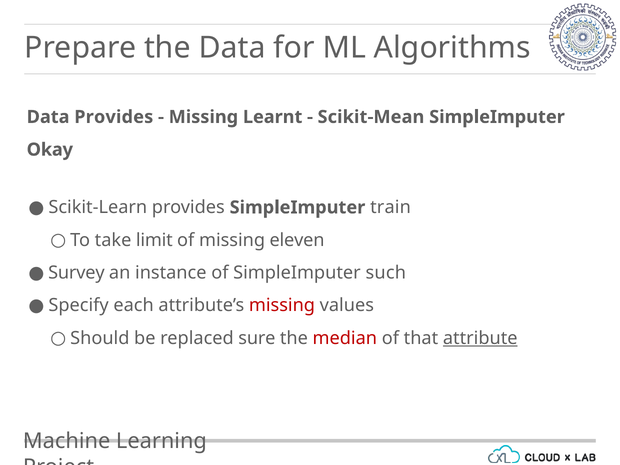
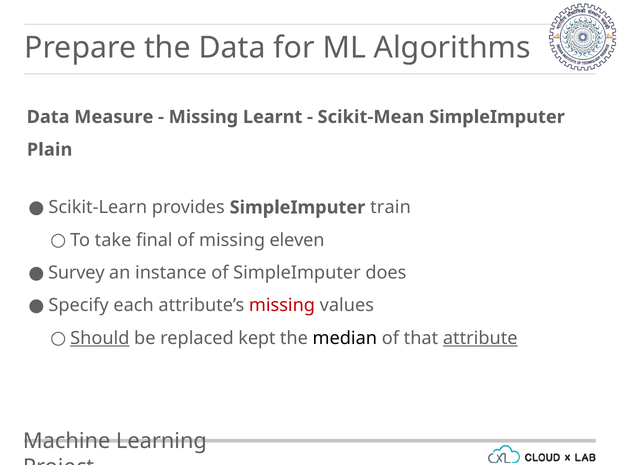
Data Provides: Provides -> Measure
Okay: Okay -> Plain
limit: limit -> final
such: such -> does
Should underline: none -> present
sure: sure -> kept
median colour: red -> black
